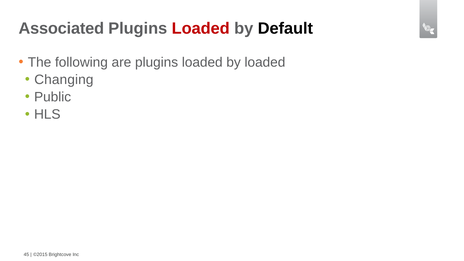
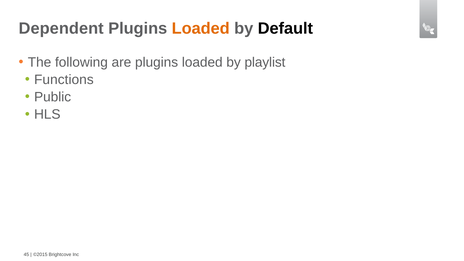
Associated: Associated -> Dependent
Loaded at (201, 29) colour: red -> orange
by loaded: loaded -> playlist
Changing: Changing -> Functions
